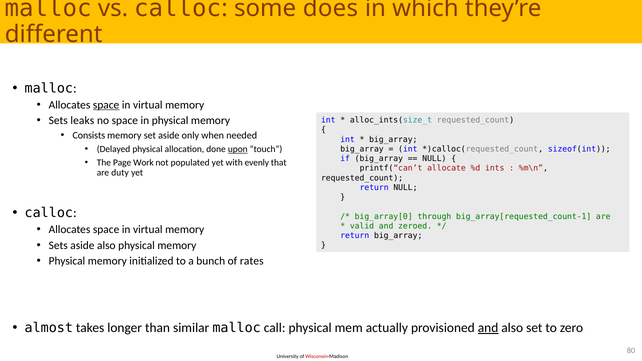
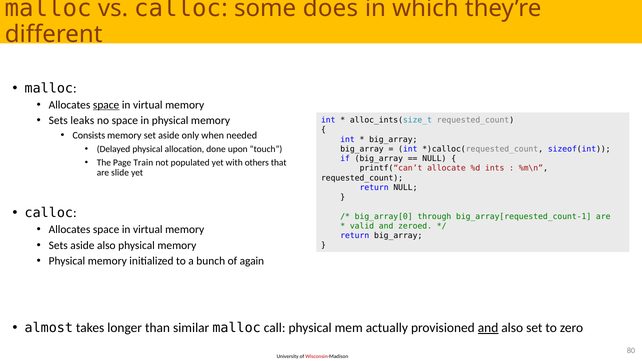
upon underline: present -> none
Work: Work -> Train
evenly: evenly -> others
duty: duty -> slide
rates: rates -> again
